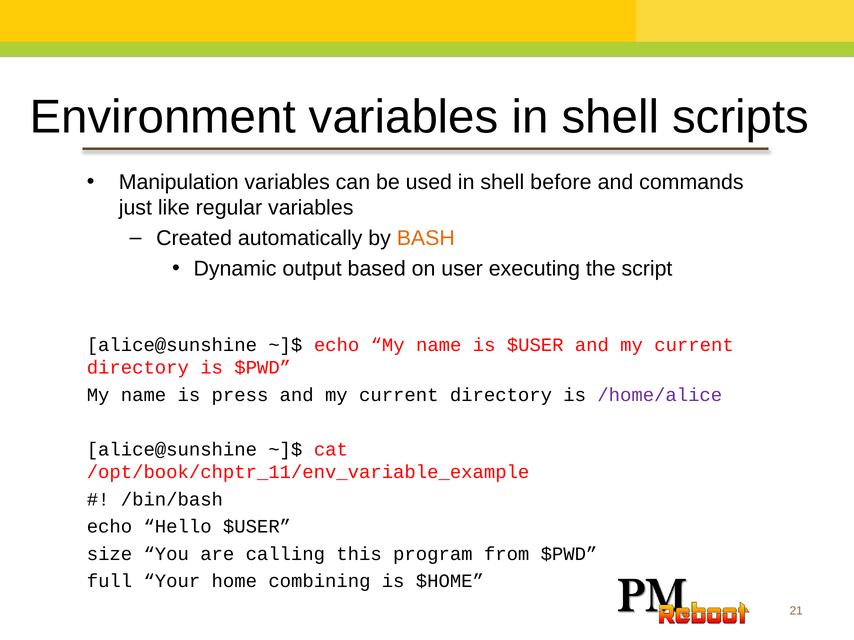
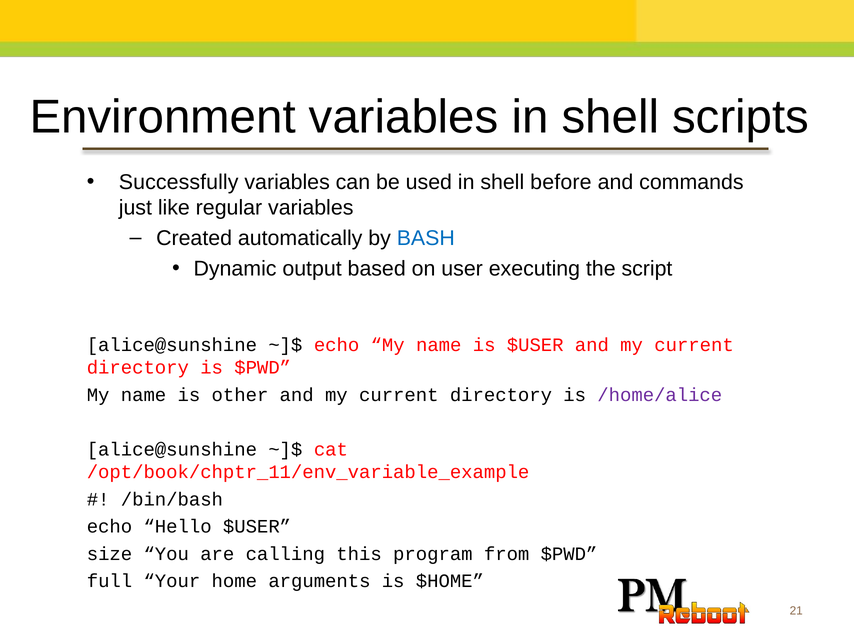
Manipulation: Manipulation -> Successfully
BASH colour: orange -> blue
press: press -> other
combining: combining -> arguments
